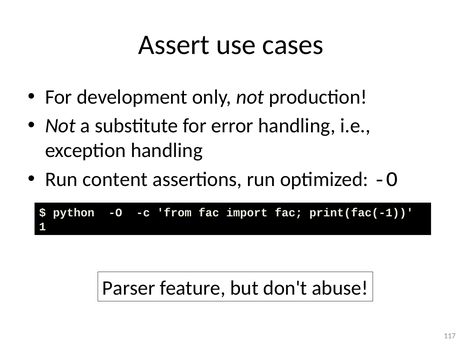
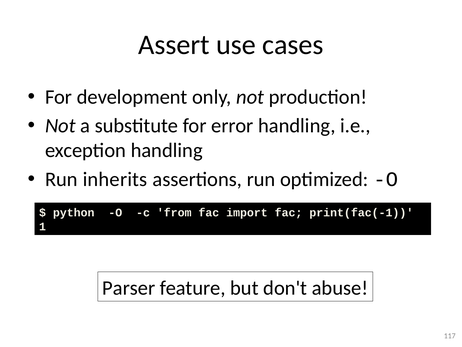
content: content -> inherits
